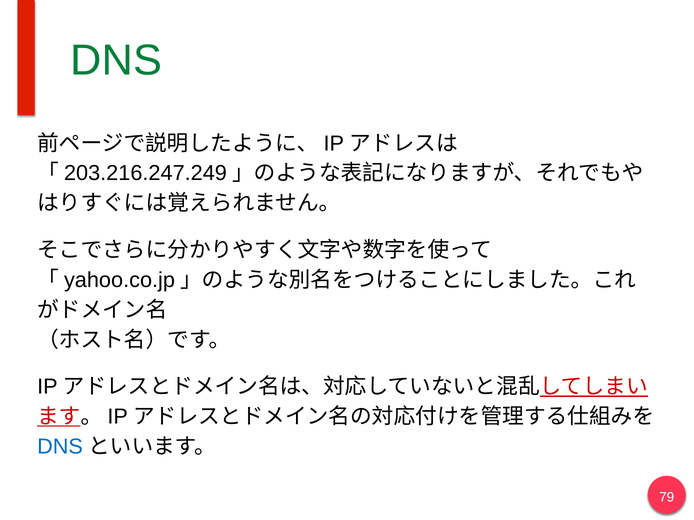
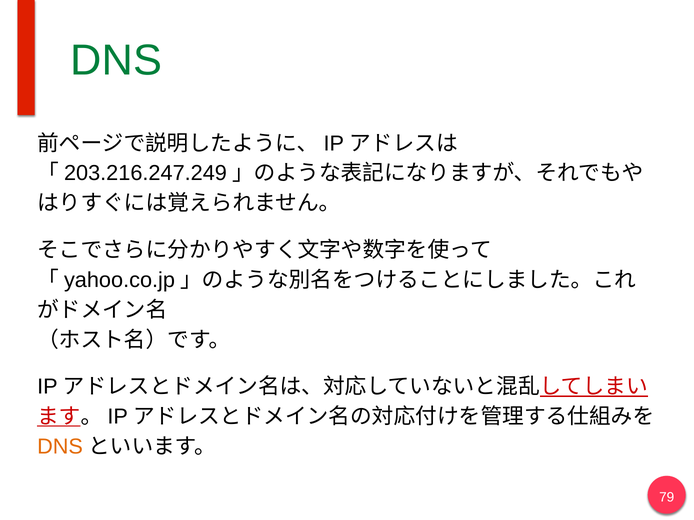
DNS at (60, 447) colour: blue -> orange
